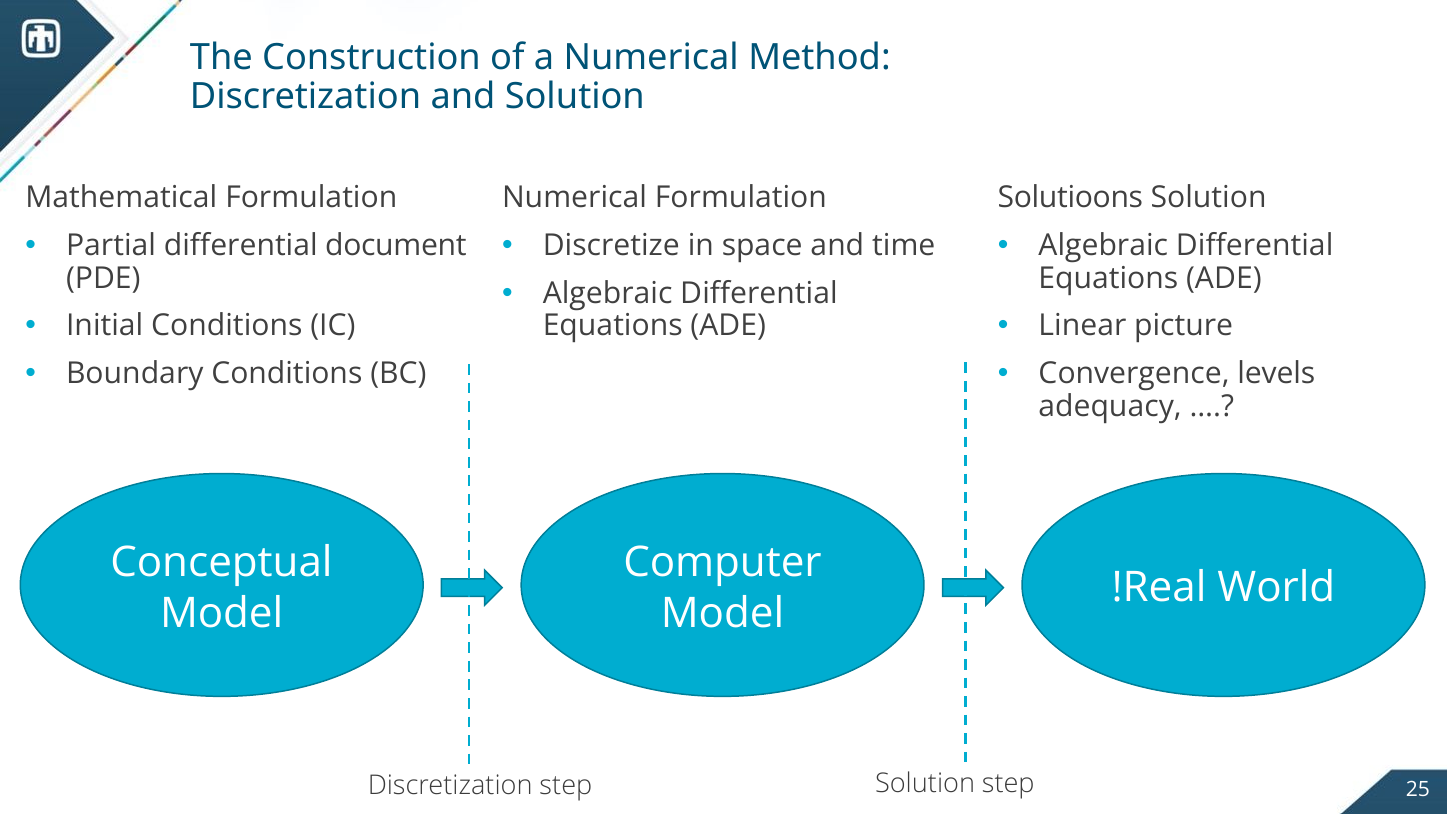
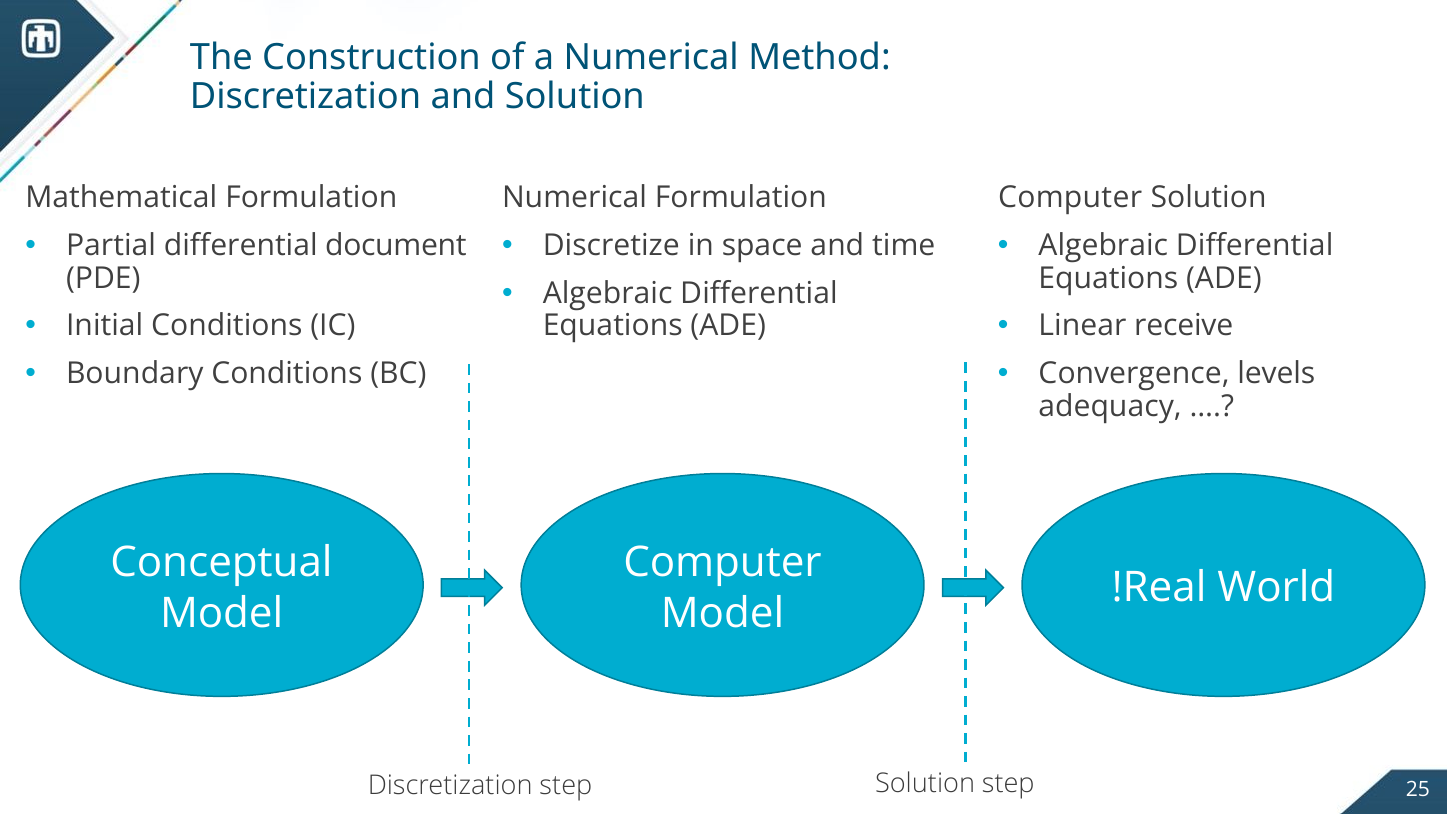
Solutioons at (1070, 198): Solutioons -> Computer
picture: picture -> receive
